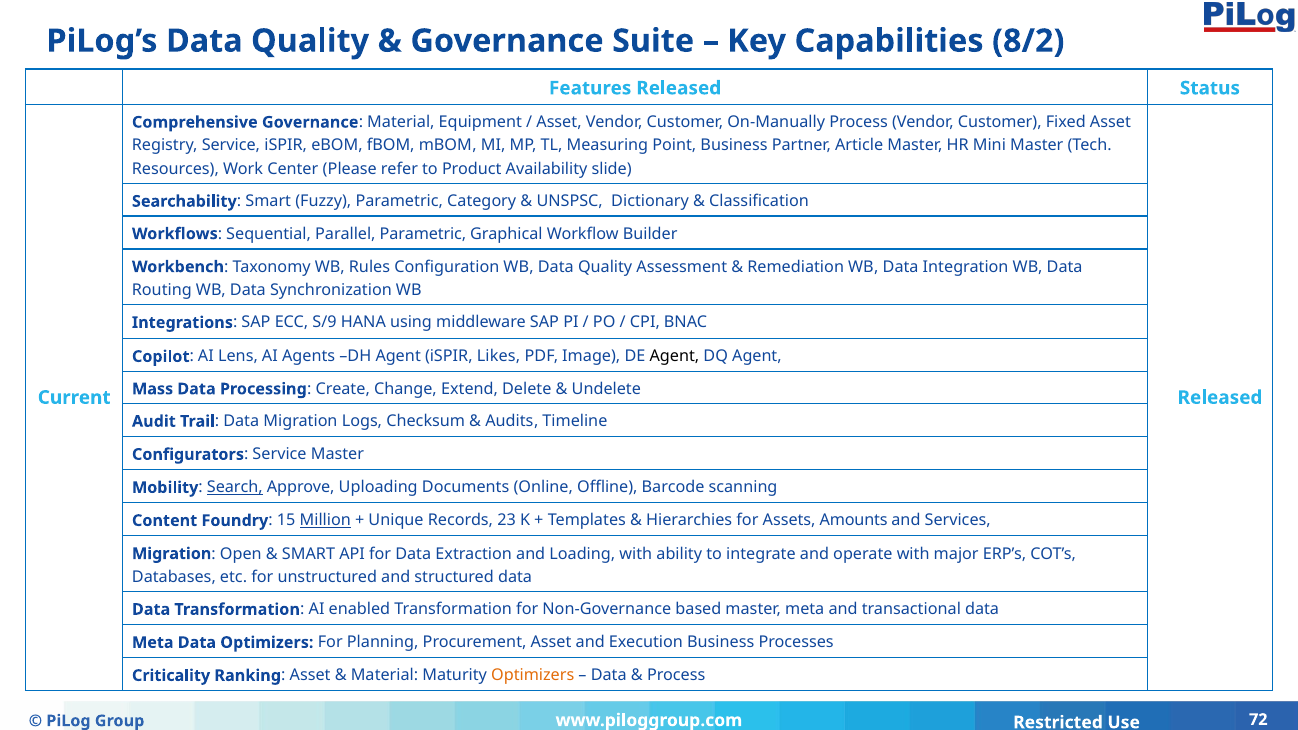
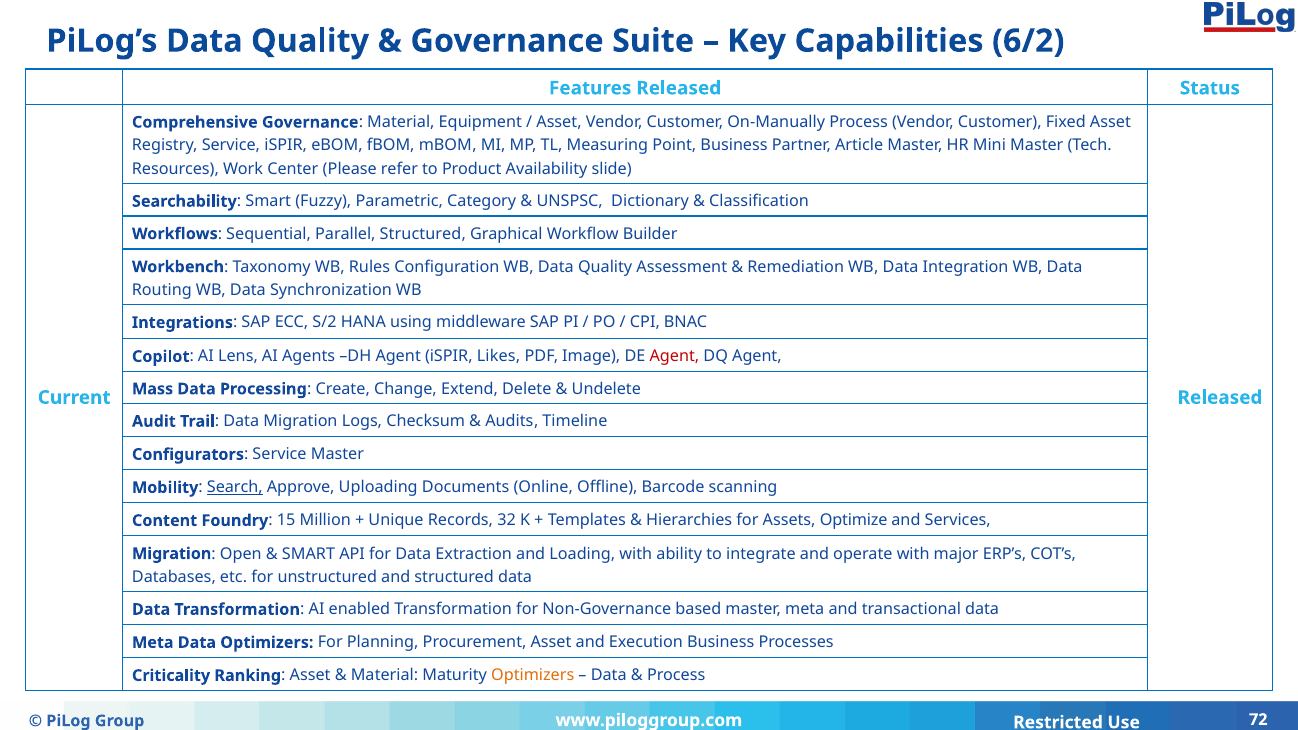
8/2: 8/2 -> 6/2
Parallel Parametric: Parametric -> Structured
S/9: S/9 -> S/2
Agent at (674, 357) colour: black -> red
Million underline: present -> none
23: 23 -> 32
Amounts: Amounts -> Optimize
